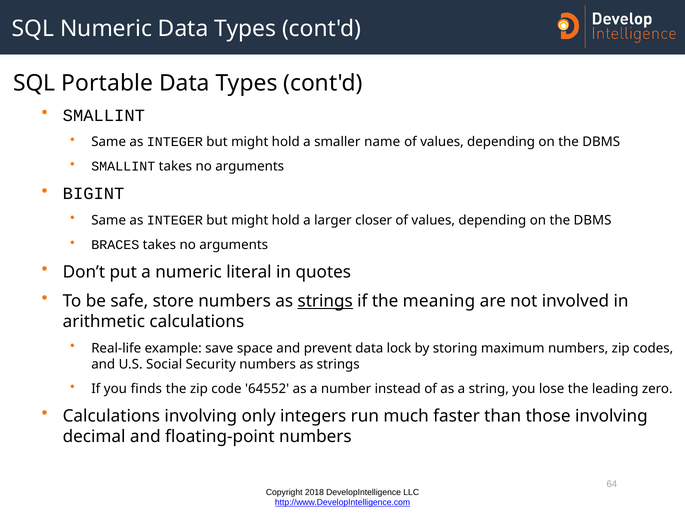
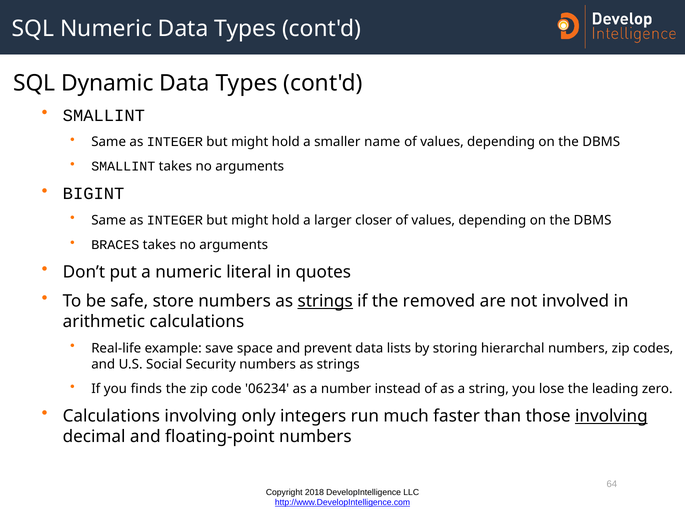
Portable: Portable -> Dynamic
meaning: meaning -> removed
lock: lock -> lists
maximum: maximum -> hierarchal
64552: 64552 -> 06234
involving at (611, 416) underline: none -> present
